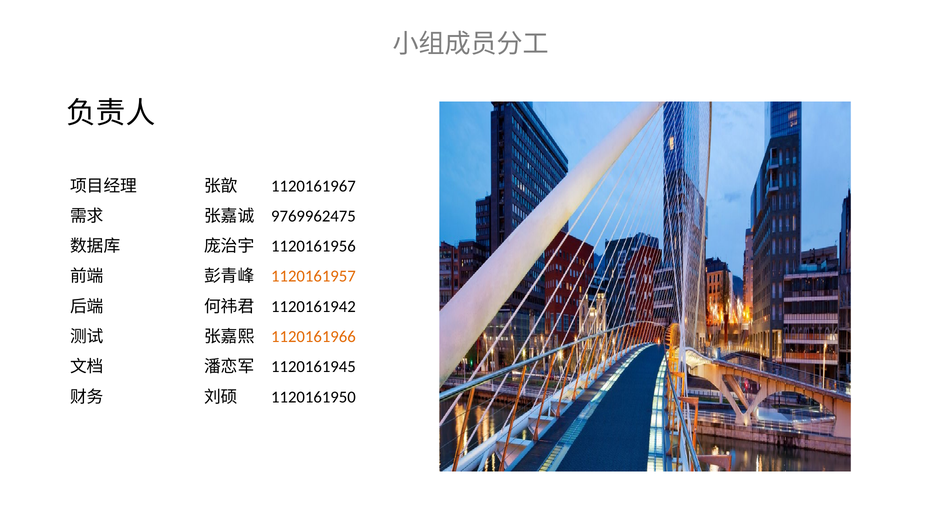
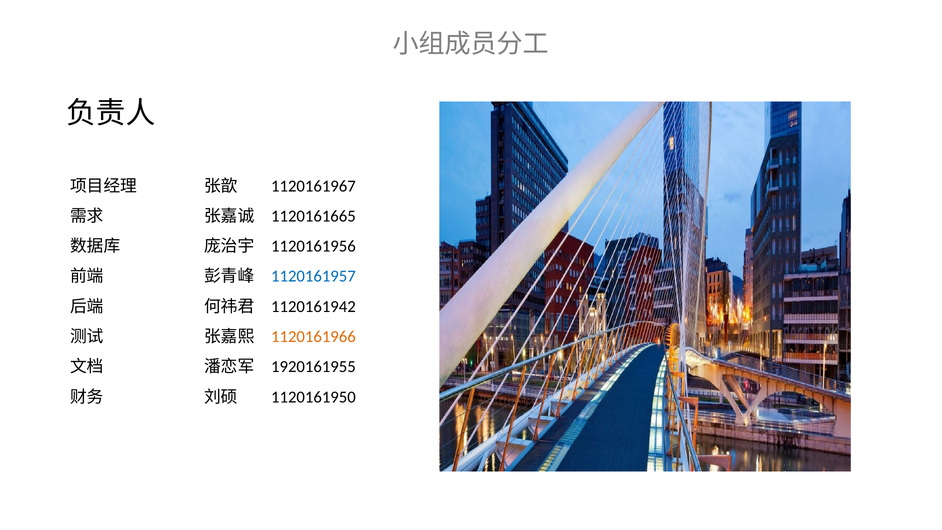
9769962475: 9769962475 -> 1120161665
1120161957 colour: orange -> blue
1120161945: 1120161945 -> 1920161955
